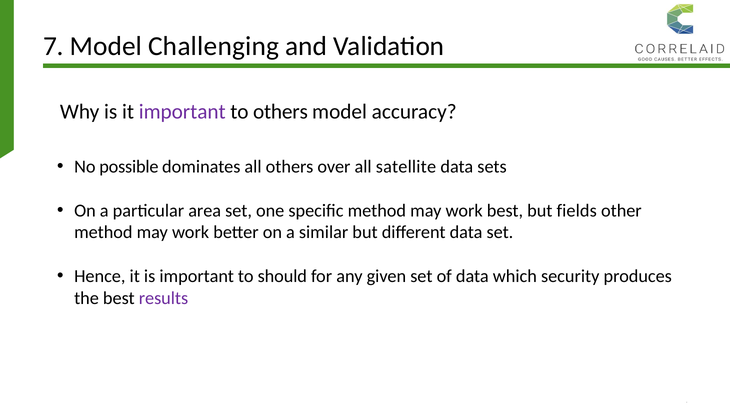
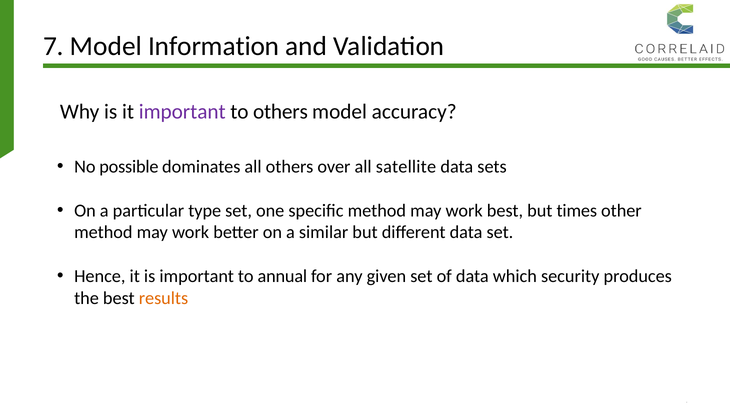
Challenging: Challenging -> Information
area: area -> type
fields: fields -> times
should: should -> annual
results colour: purple -> orange
